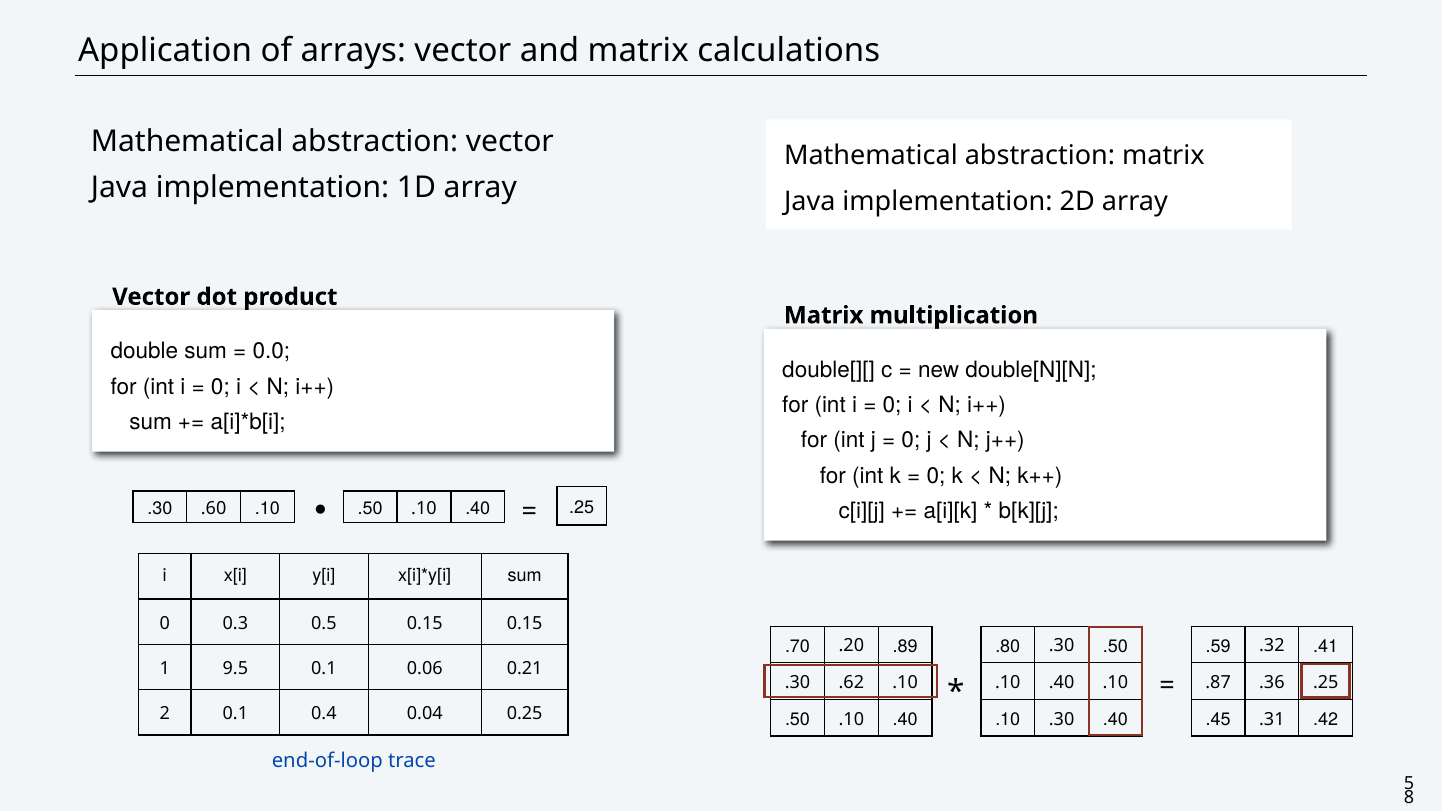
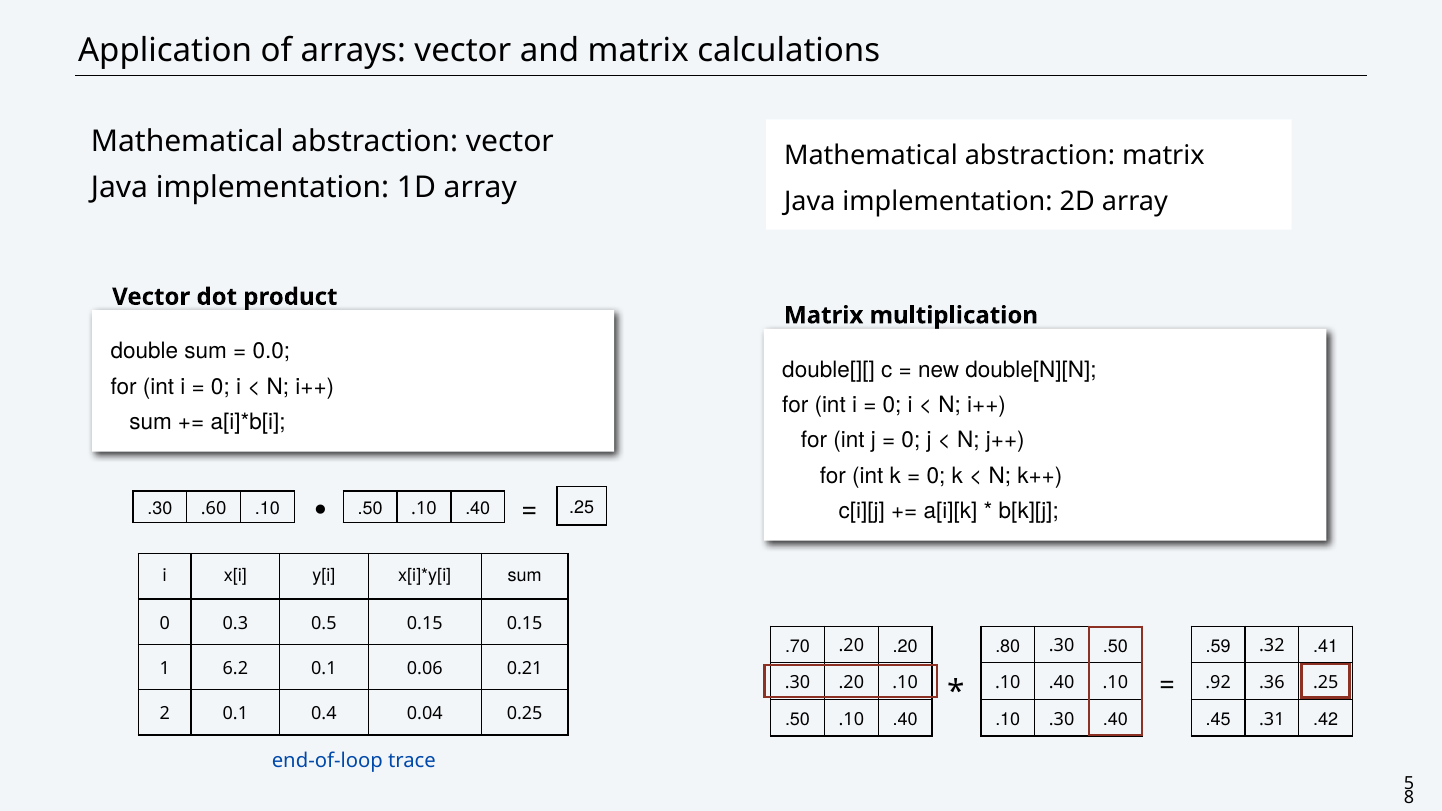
.20 .89: .89 -> .20
9.5: 9.5 -> 6.2
.30 .62: .62 -> .20
.87: .87 -> .92
